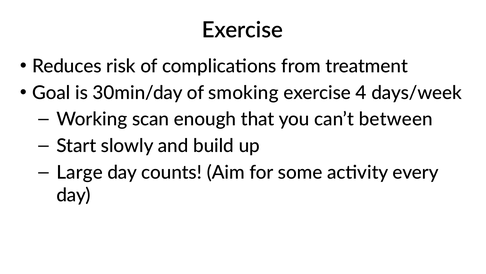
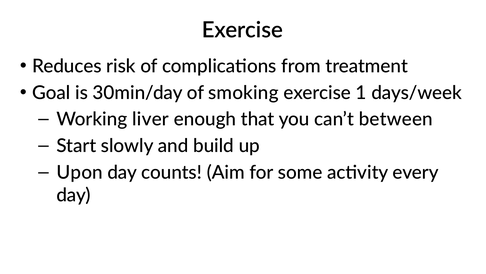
4: 4 -> 1
scan: scan -> liver
Large: Large -> Upon
